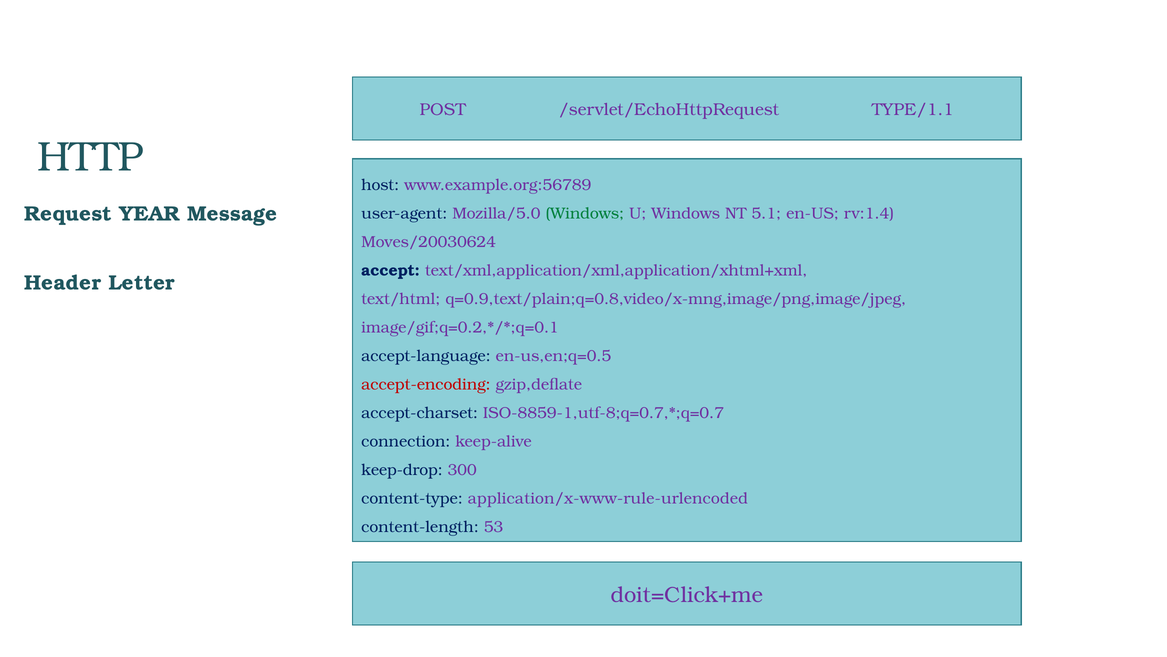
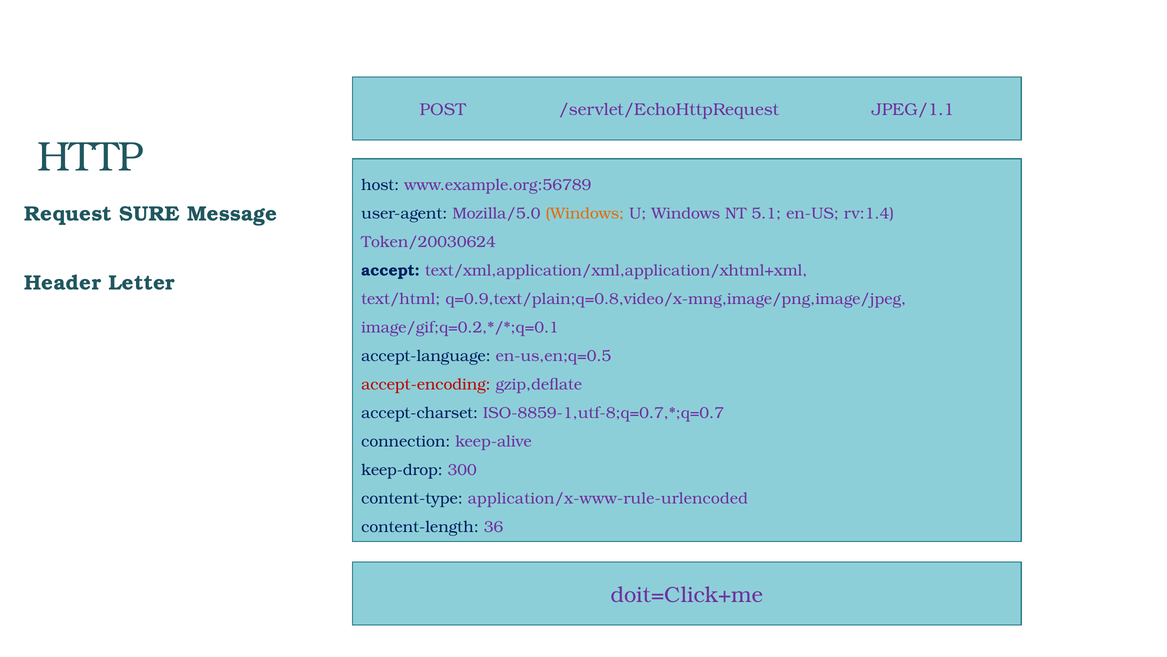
TYPE/1.1: TYPE/1.1 -> JPEG/1.1
YEAR: YEAR -> SURE
Windows at (585, 213) colour: green -> orange
Moves/20030624: Moves/20030624 -> Token/20030624
53: 53 -> 36
